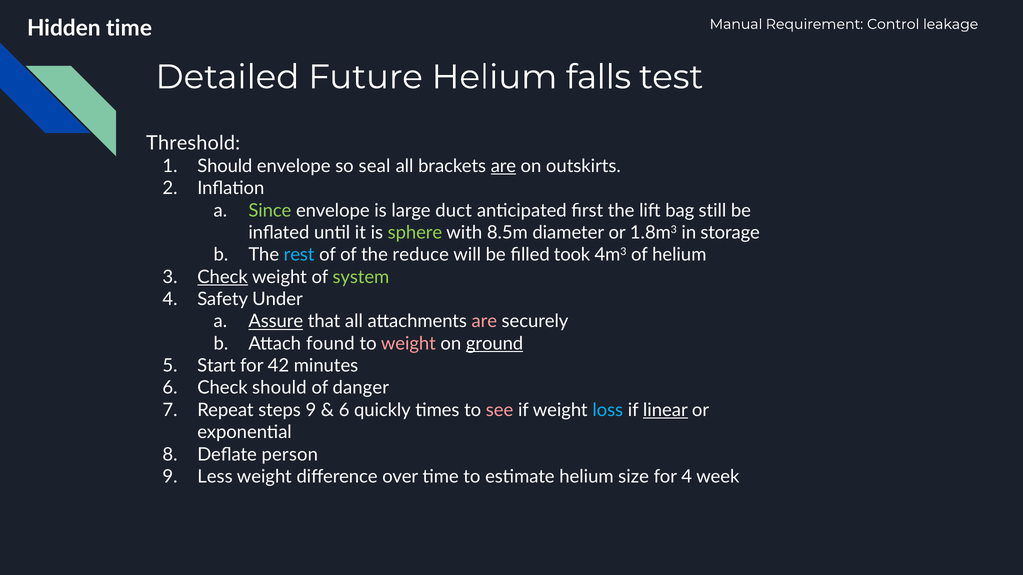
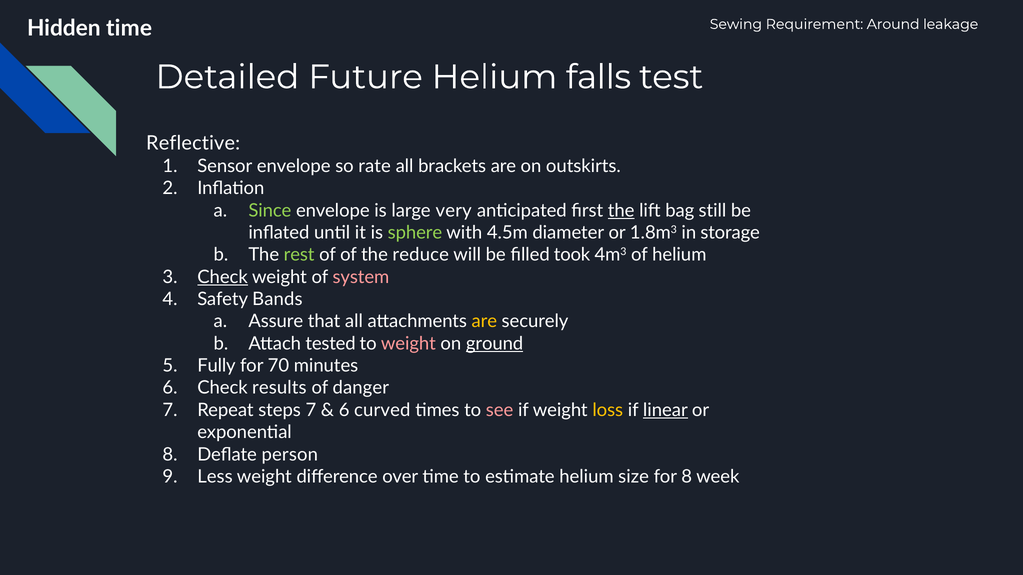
Manual: Manual -> Sewing
Control: Control -> Around
Threshold: Threshold -> Reflective
1 Should: Should -> Sensor
seal: seal -> rate
are at (503, 166) underline: present -> none
duct: duct -> very
the at (621, 211) underline: none -> present
8.5m: 8.5m -> 4.5m
rest colour: light blue -> light green
system colour: light green -> pink
Under: Under -> Bands
Assure underline: present -> none
are at (484, 322) colour: pink -> yellow
found: found -> tested
Start: Start -> Fully
42: 42 -> 70
Check should: should -> results
steps 9: 9 -> 7
quickly: quickly -> curved
loss colour: light blue -> yellow
for 4: 4 -> 8
